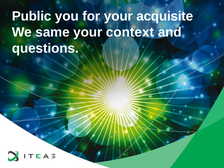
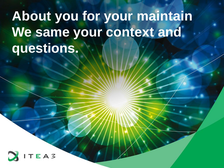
Public: Public -> About
acquisite: acquisite -> maintain
